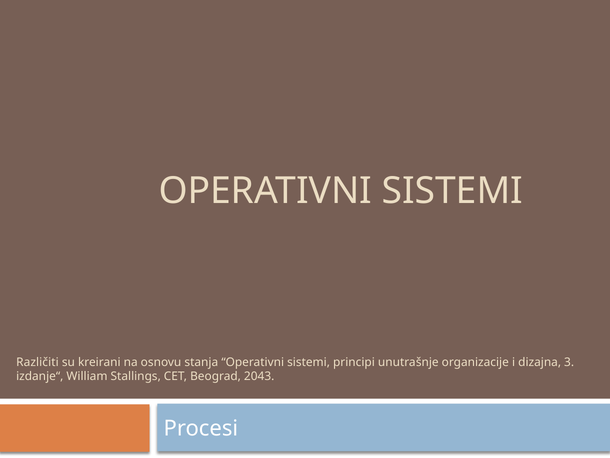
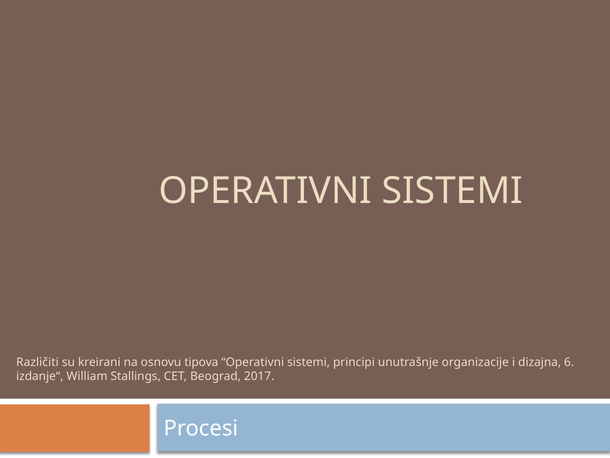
stanja: stanja -> tipova
3: 3 -> 6
2043: 2043 -> 2017
